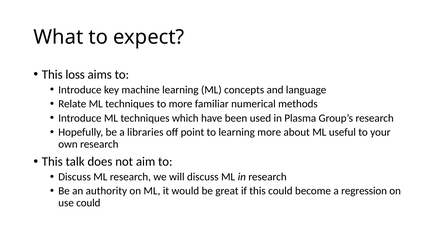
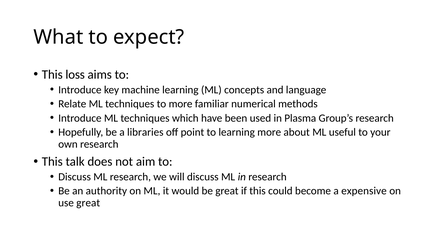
regression: regression -> expensive
use could: could -> great
